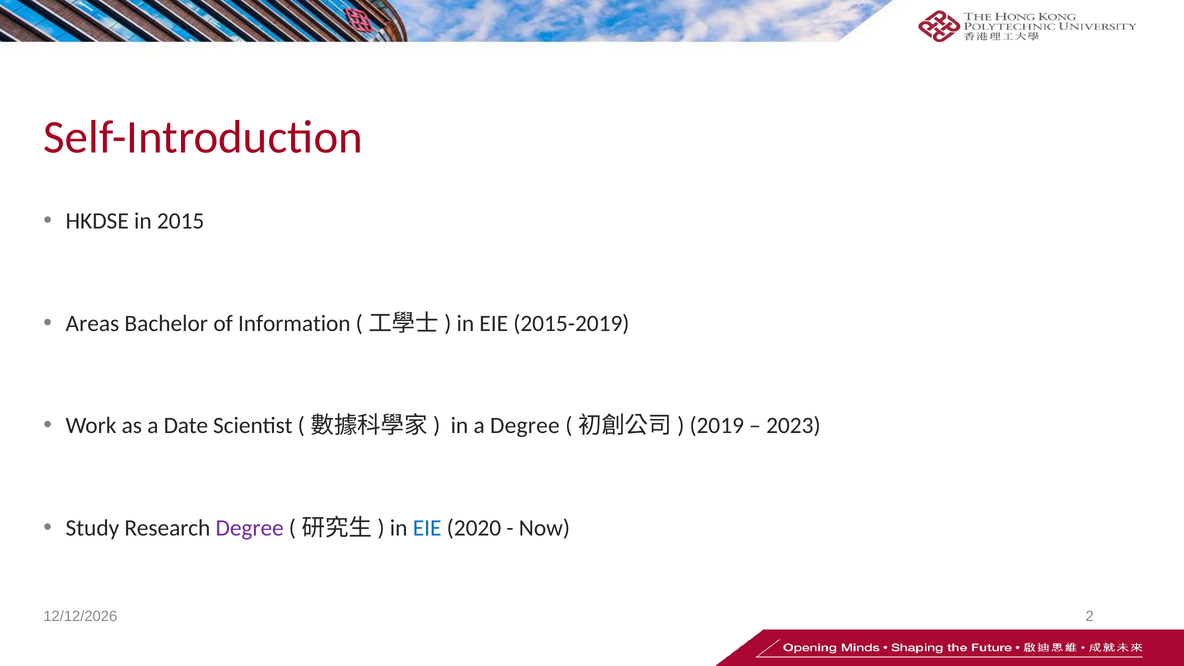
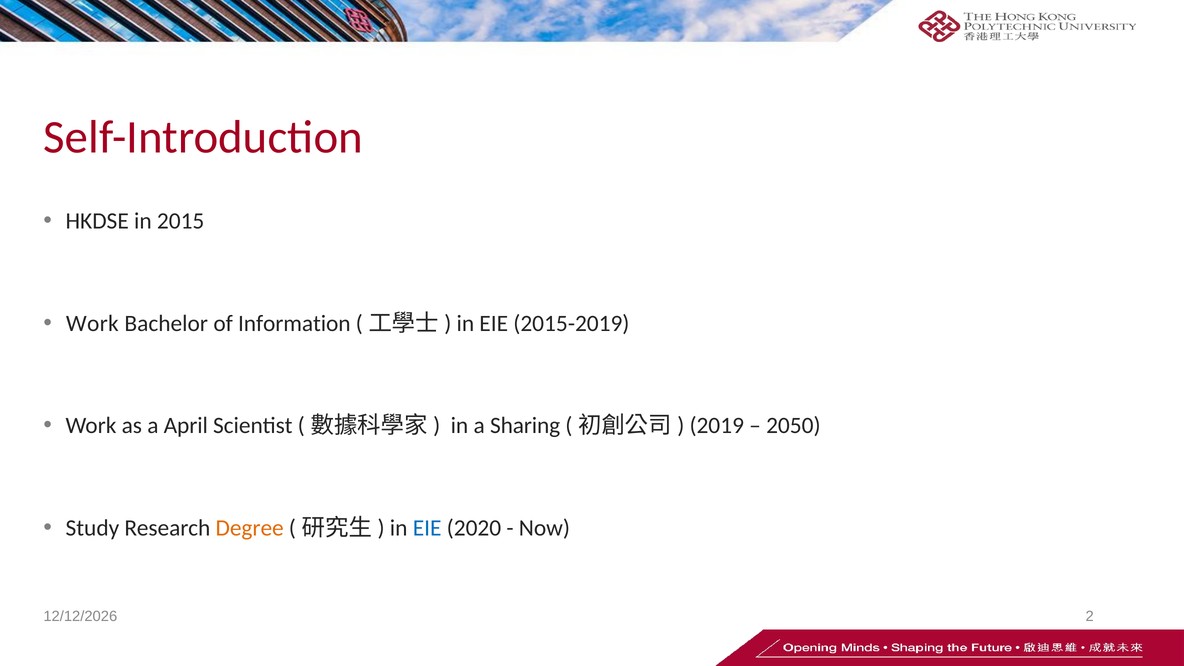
Areas at (92, 323): Areas -> Work
Date: Date -> April
a Degree: Degree -> Sharing
2023: 2023 -> 2050
Degree at (250, 528) colour: purple -> orange
